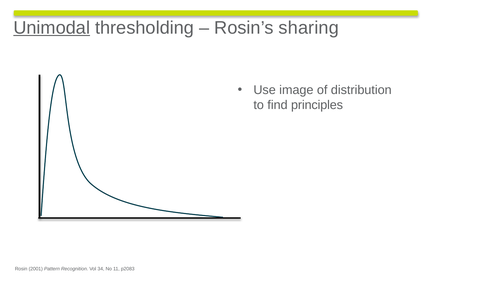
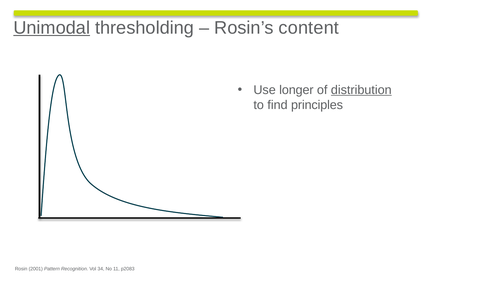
sharing: sharing -> content
image: image -> longer
distribution underline: none -> present
